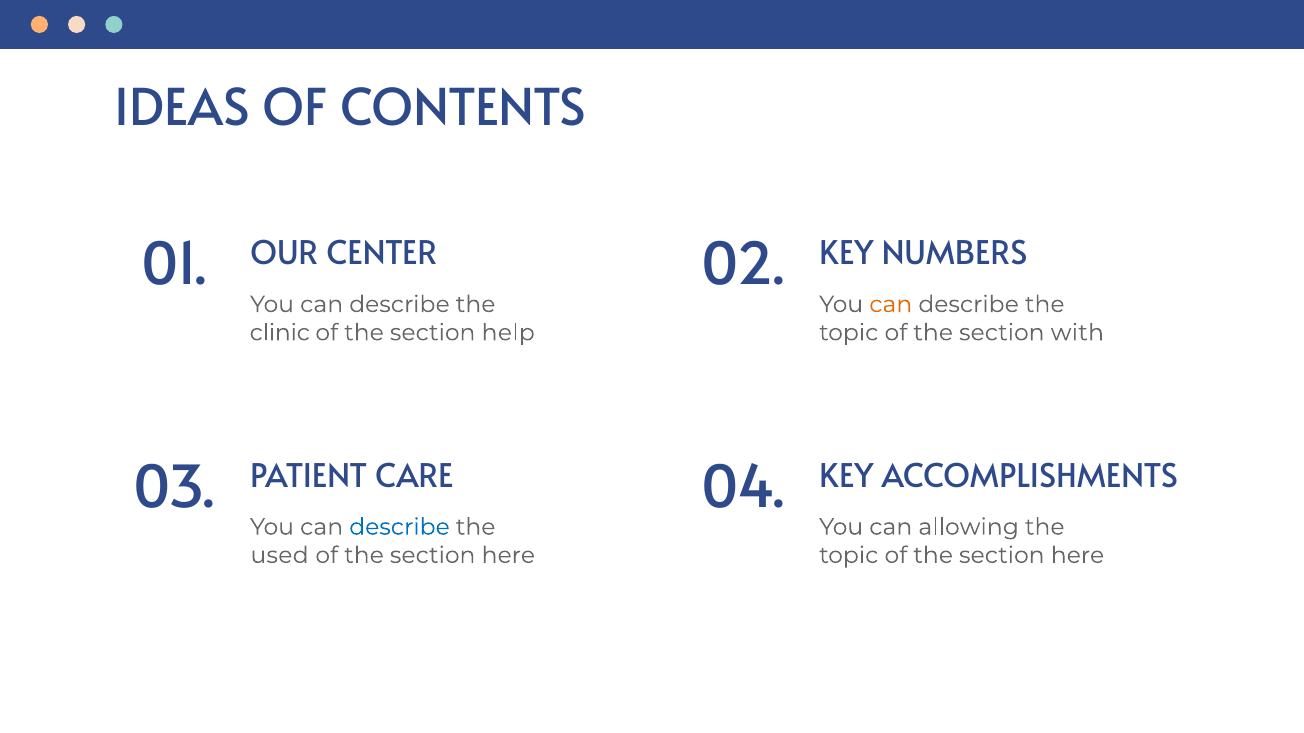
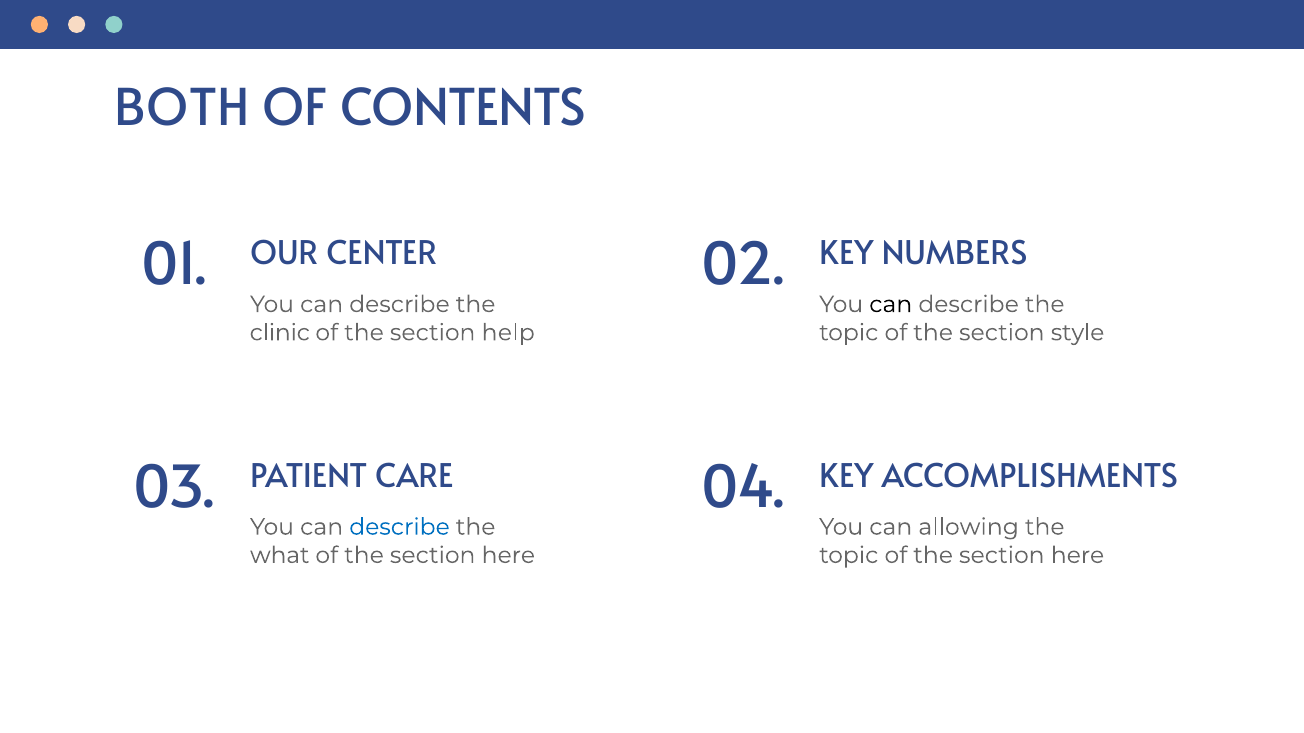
IDEAS: IDEAS -> BOTH
can at (891, 305) colour: orange -> black
with: with -> style
used: used -> what
